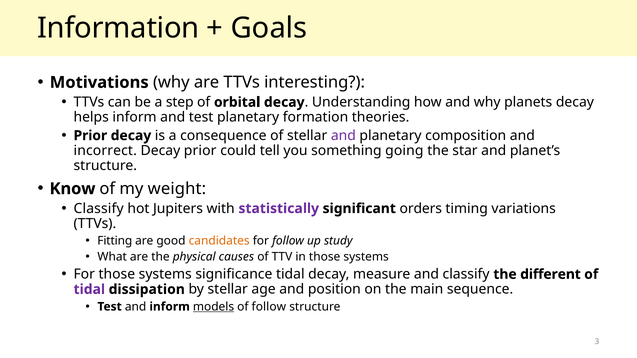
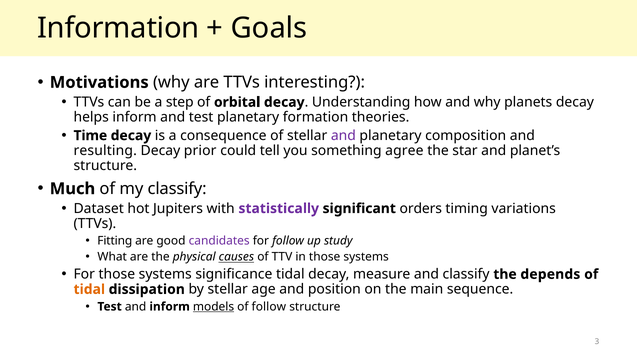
Prior at (90, 136): Prior -> Time
incorrect: incorrect -> resulting
going: going -> agree
Know: Know -> Much
my weight: weight -> classify
Classify at (99, 209): Classify -> Dataset
candidates colour: orange -> purple
causes underline: none -> present
different: different -> depends
tidal at (89, 290) colour: purple -> orange
